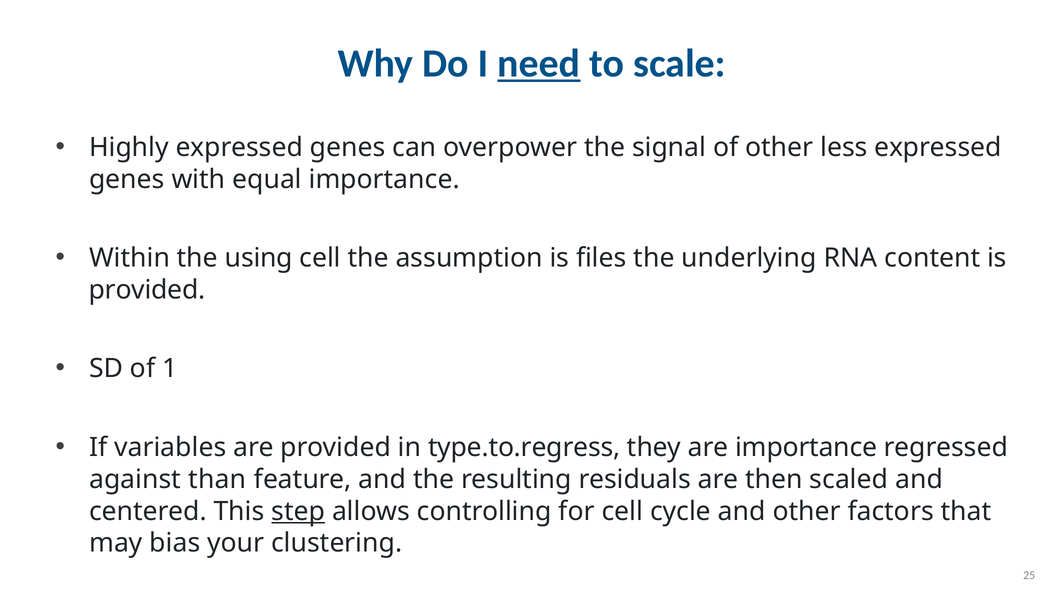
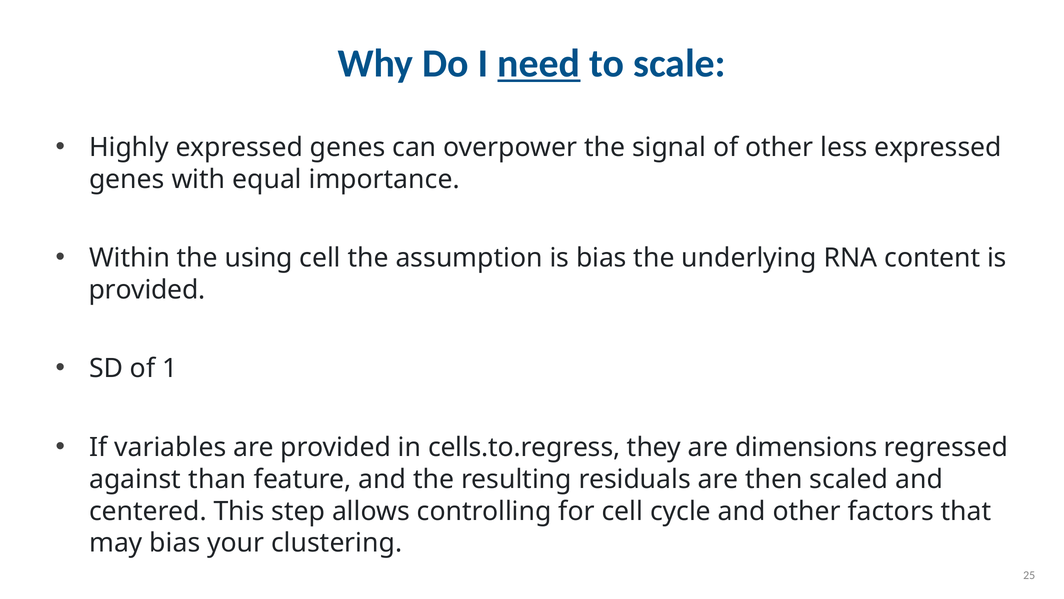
is files: files -> bias
type.to.regress: type.to.regress -> cells.to.regress
are importance: importance -> dimensions
step underline: present -> none
